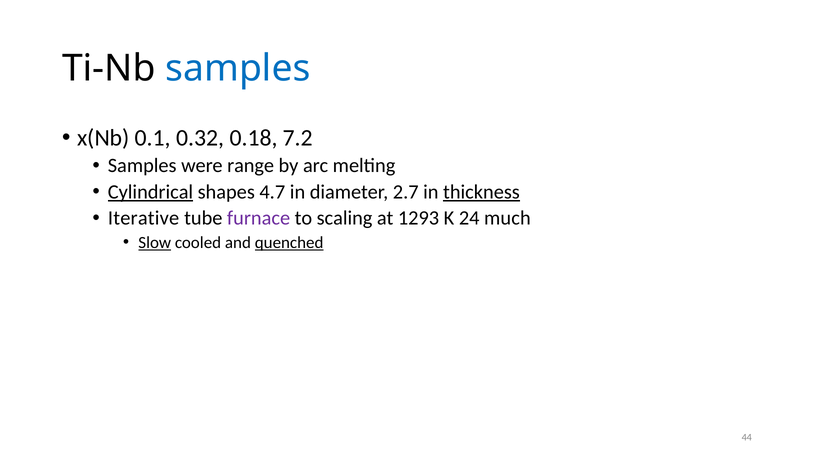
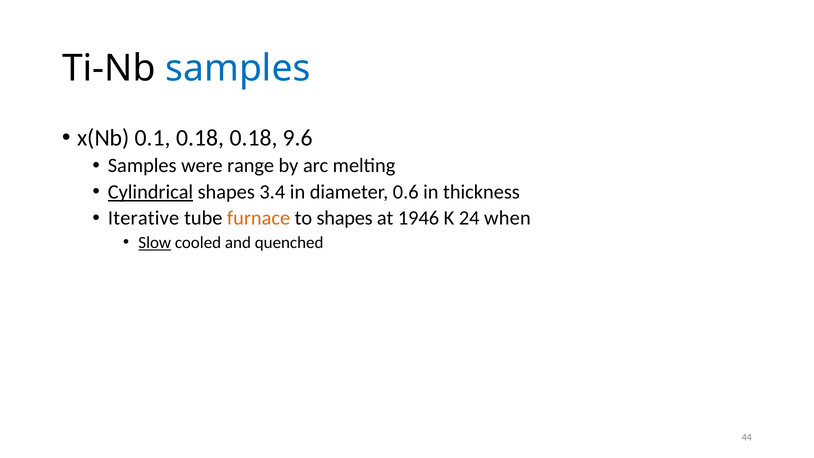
0.1 0.32: 0.32 -> 0.18
7.2: 7.2 -> 9.6
4.7: 4.7 -> 3.4
2.7: 2.7 -> 0.6
thickness underline: present -> none
furnace colour: purple -> orange
to scaling: scaling -> shapes
1293: 1293 -> 1946
much: much -> when
quenched underline: present -> none
